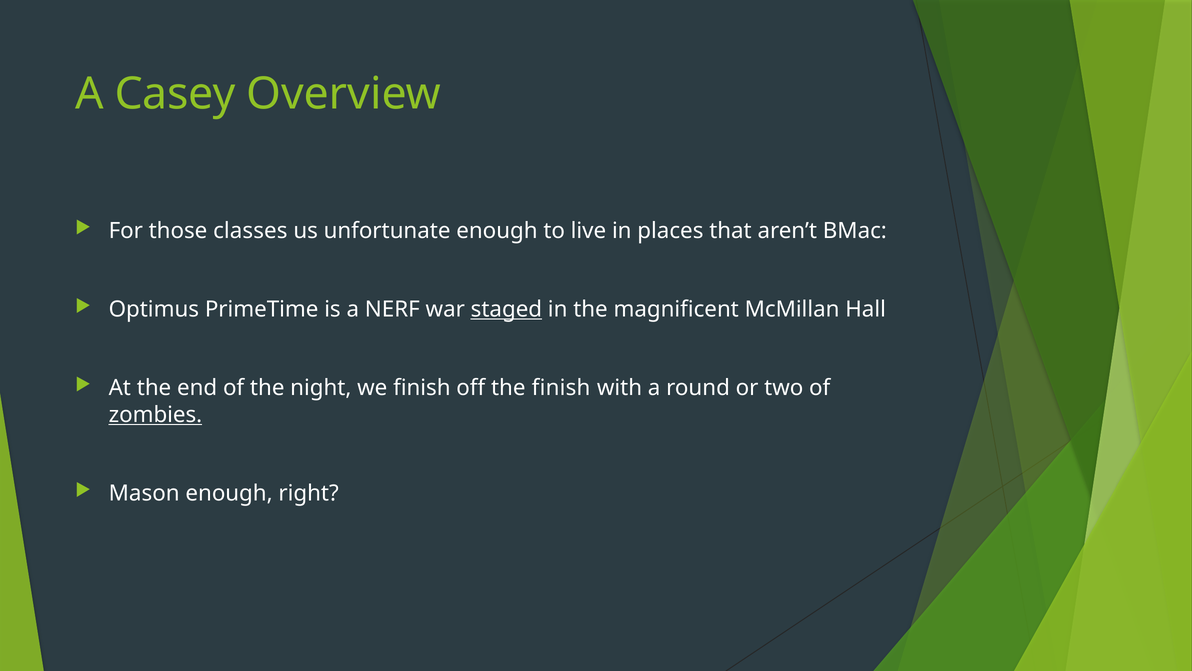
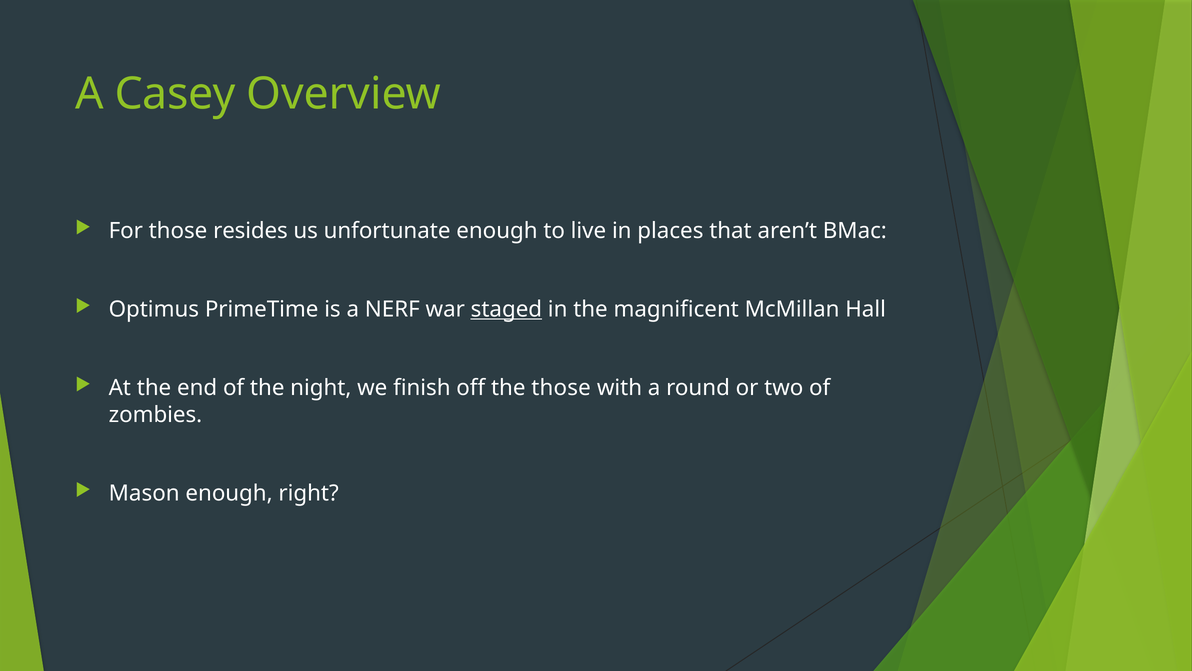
classes: classes -> resides
the finish: finish -> those
zombies underline: present -> none
